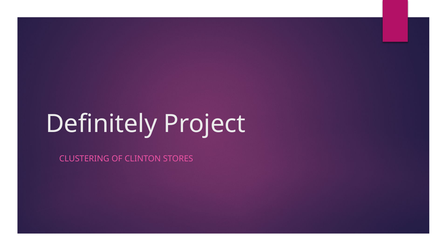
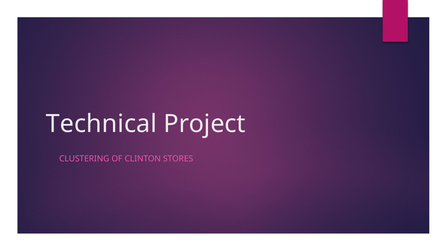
Definitely: Definitely -> Technical
